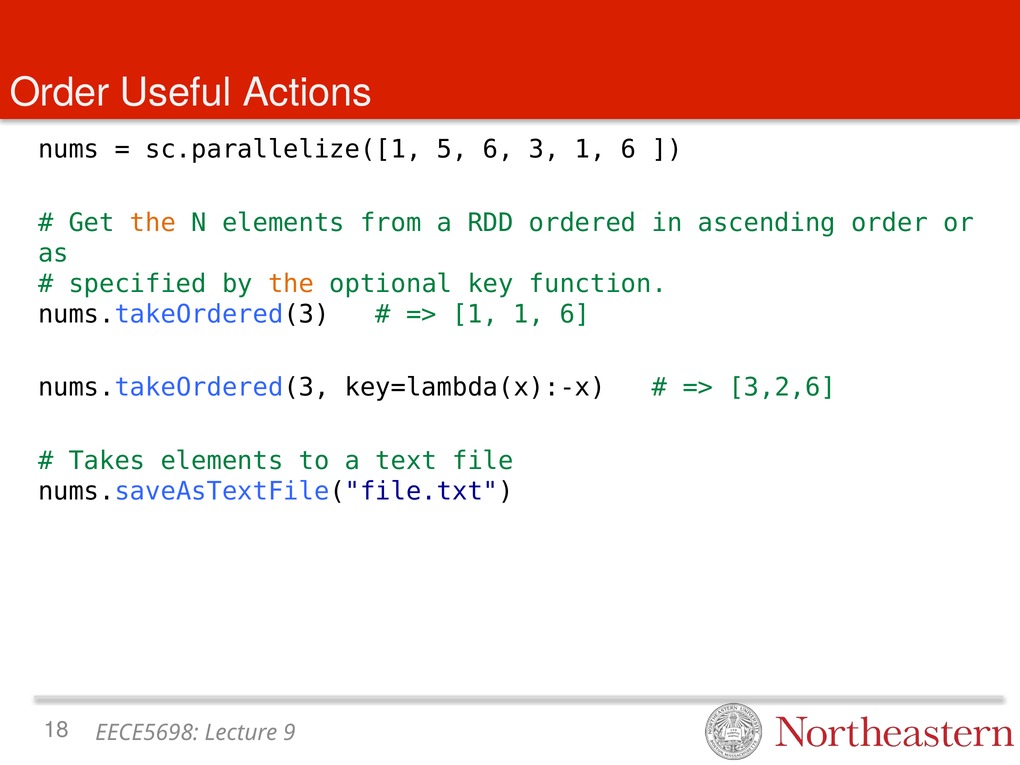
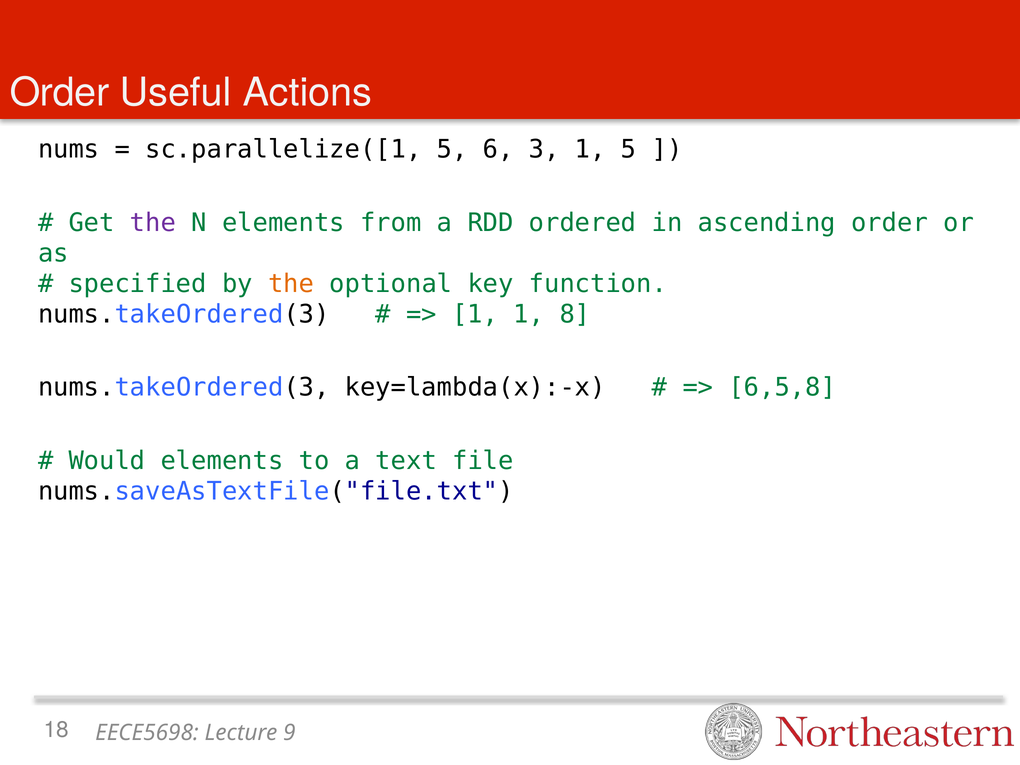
3 1 6: 6 -> 5
the at (153, 223) colour: orange -> purple
1 1 6: 6 -> 8
3,2,6: 3,2,6 -> 6,5,8
Takes: Takes -> Would
